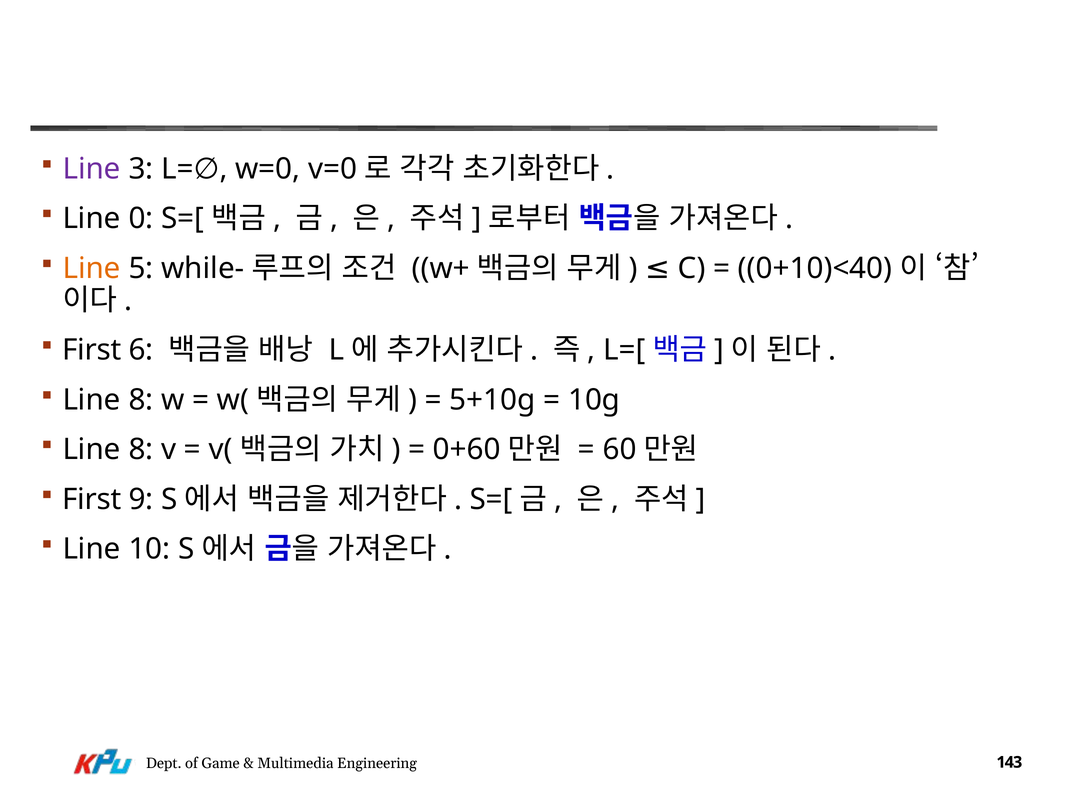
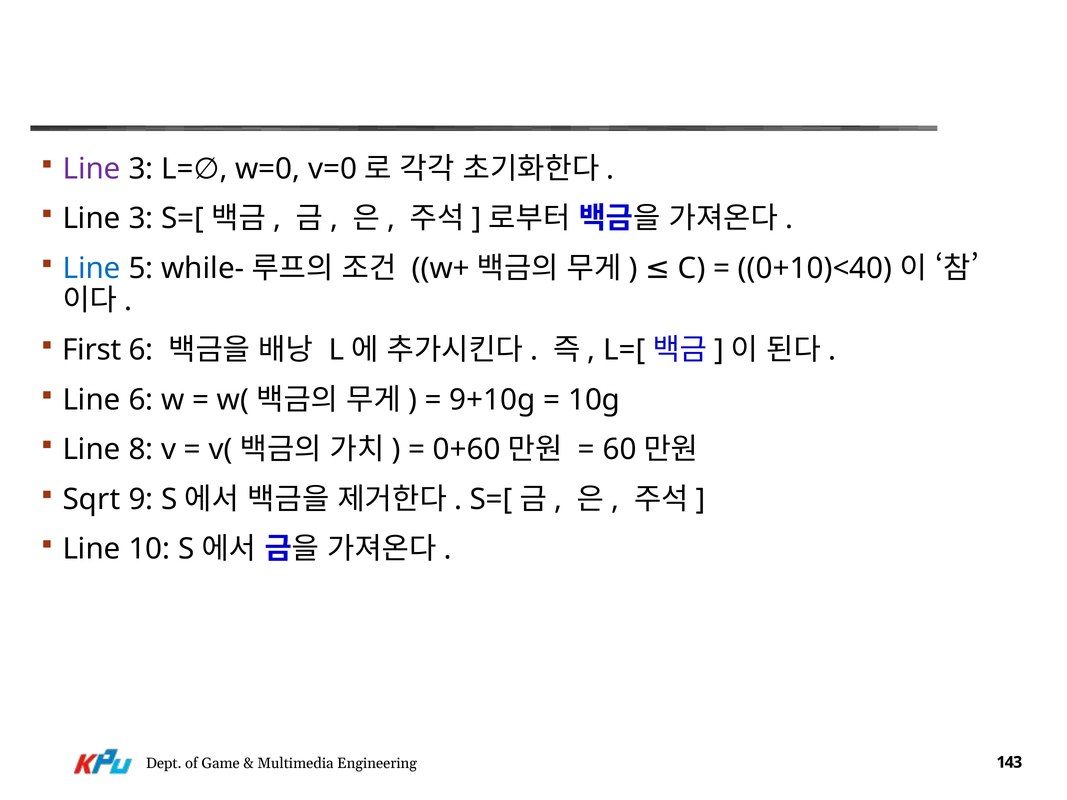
0 at (141, 219): 0 -> 3
Line at (92, 268) colour: orange -> blue
8 at (141, 400): 8 -> 6
5+10g: 5+10g -> 9+10g
First at (92, 500): First -> Sqrt
